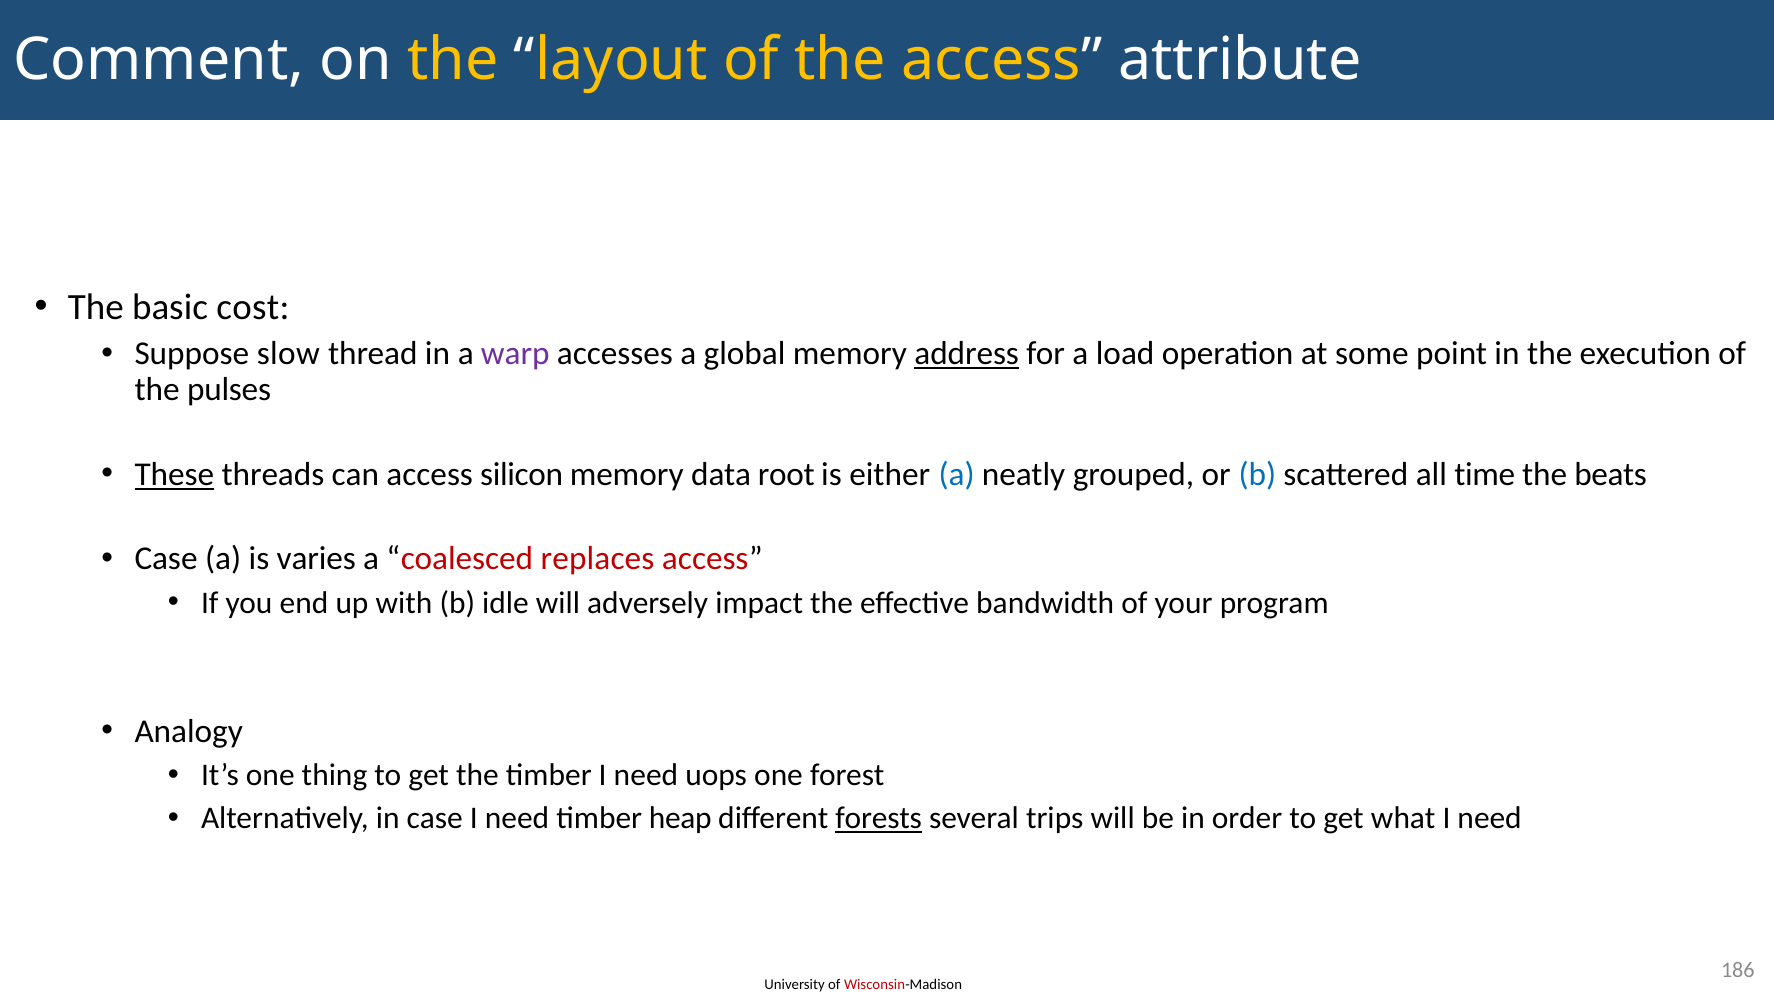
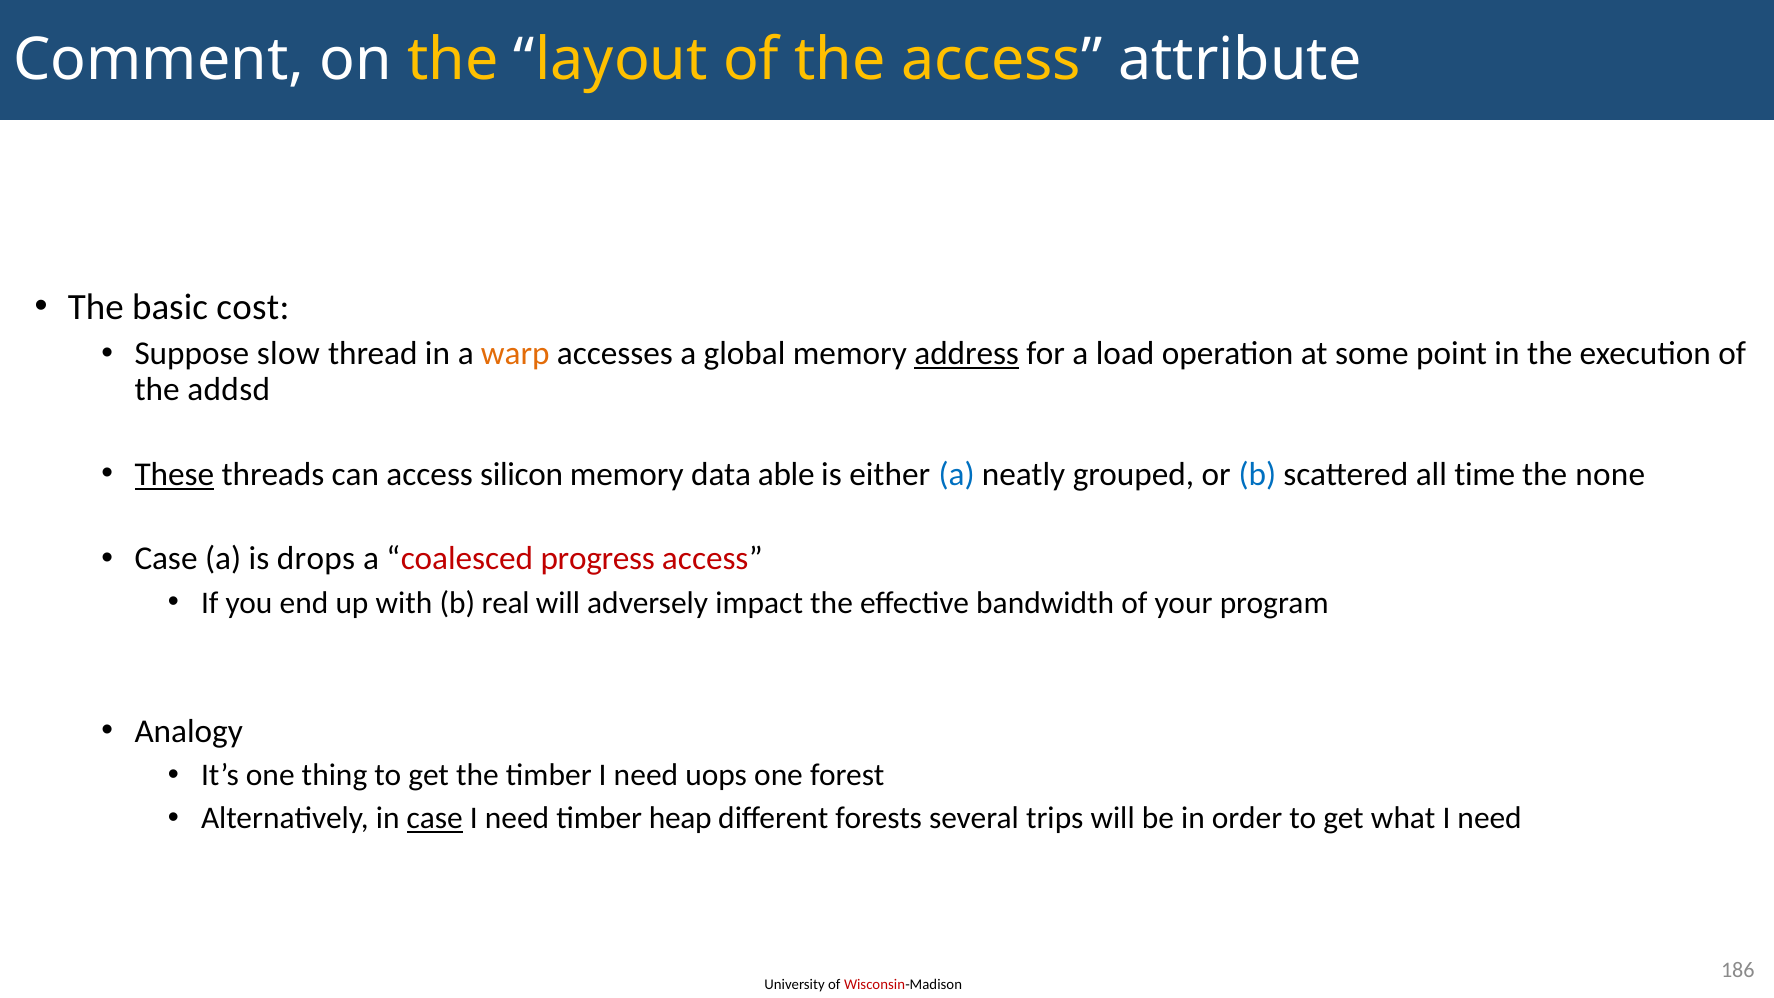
warp colour: purple -> orange
pulses: pulses -> addsd
root: root -> able
beats: beats -> none
varies: varies -> drops
replaces: replaces -> progress
idle: idle -> real
case at (435, 818) underline: none -> present
forests underline: present -> none
